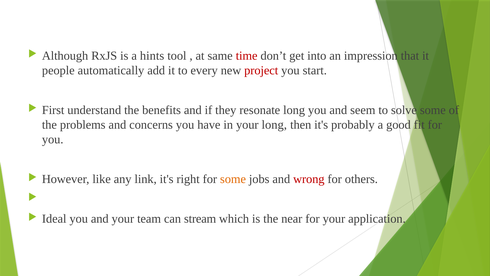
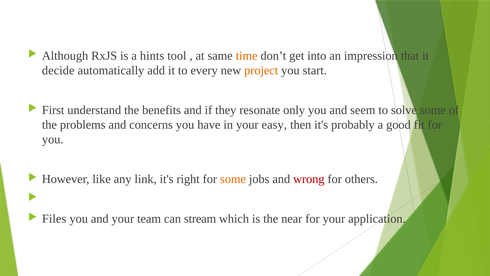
time colour: red -> orange
people: people -> decide
project colour: red -> orange
resonate long: long -> only
your long: long -> easy
Ideal: Ideal -> Files
